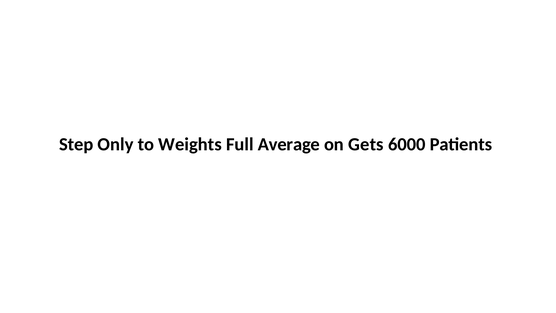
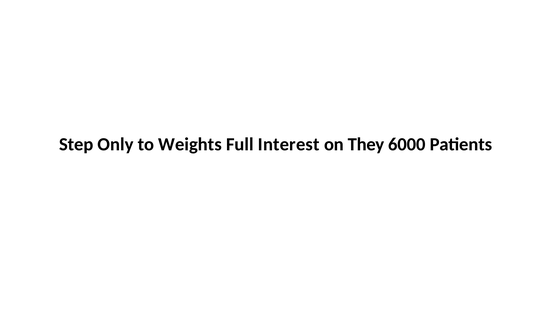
Average: Average -> Interest
Gets: Gets -> They
